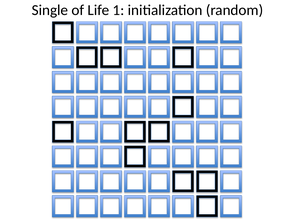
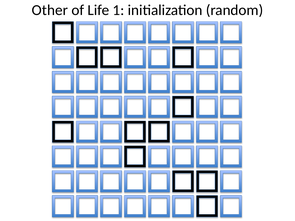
Single: Single -> Other
